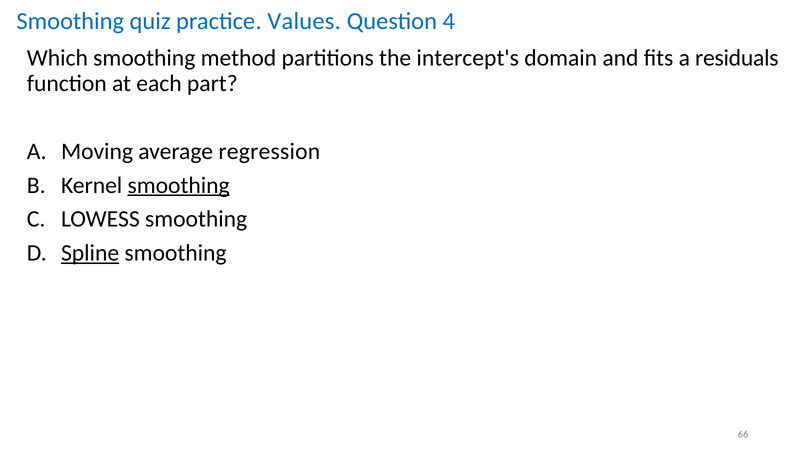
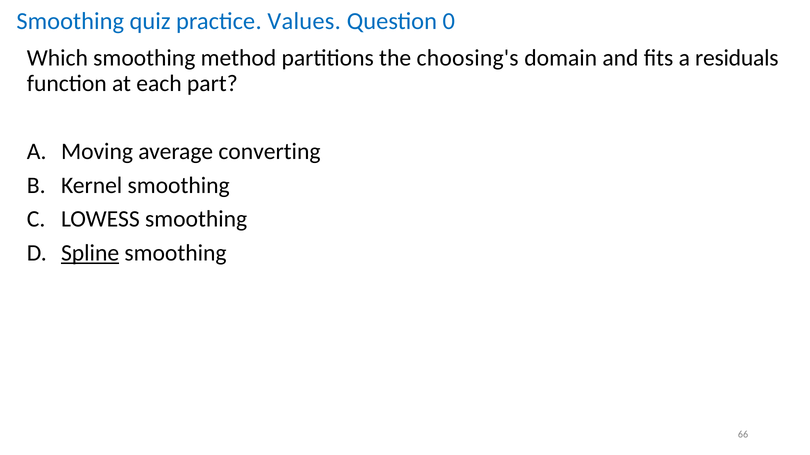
4: 4 -> 0
intercept's: intercept's -> choosing's
regression: regression -> converting
smoothing at (179, 186) underline: present -> none
